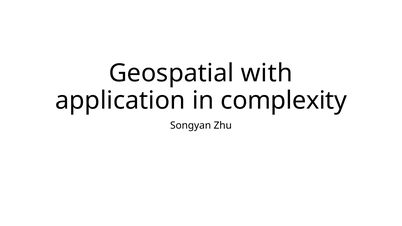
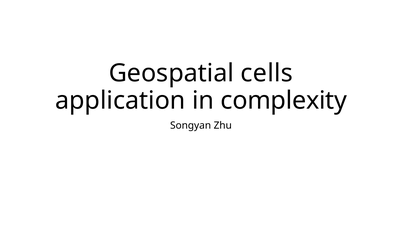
with: with -> cells
